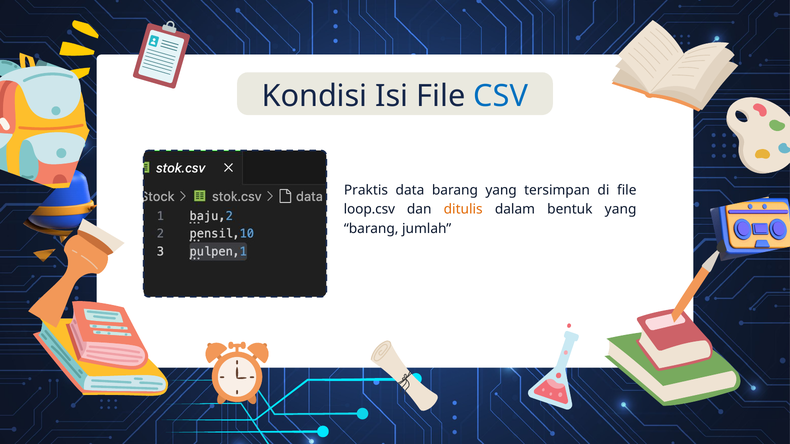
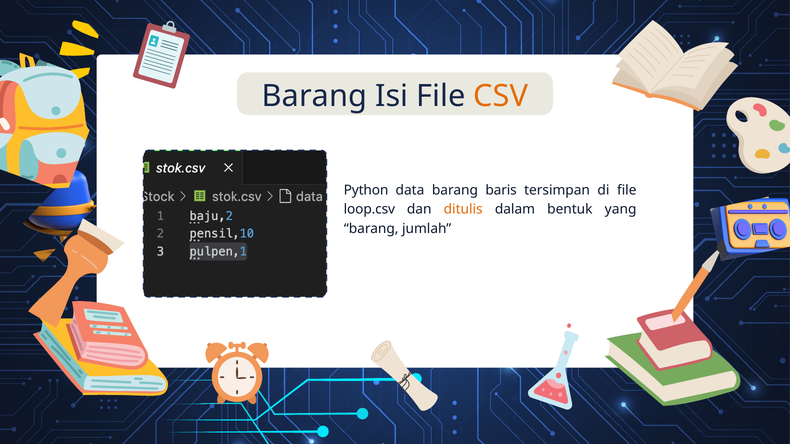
Kondisi at (314, 96): Kondisi -> Barang
CSV colour: blue -> orange
Praktis: Praktis -> Python
barang yang: yang -> baris
